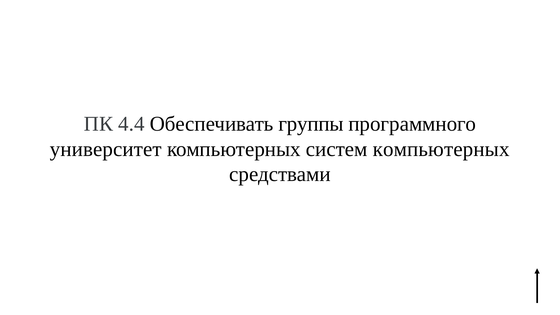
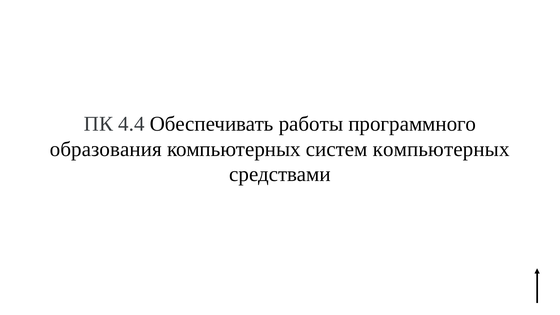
группы: группы -> работы
университет: университет -> образования
